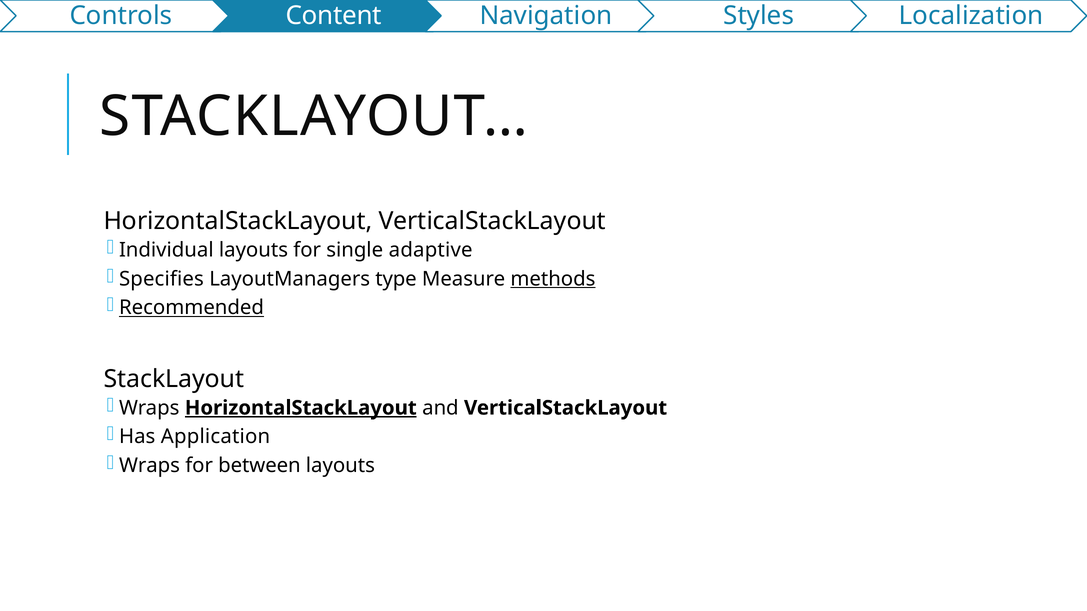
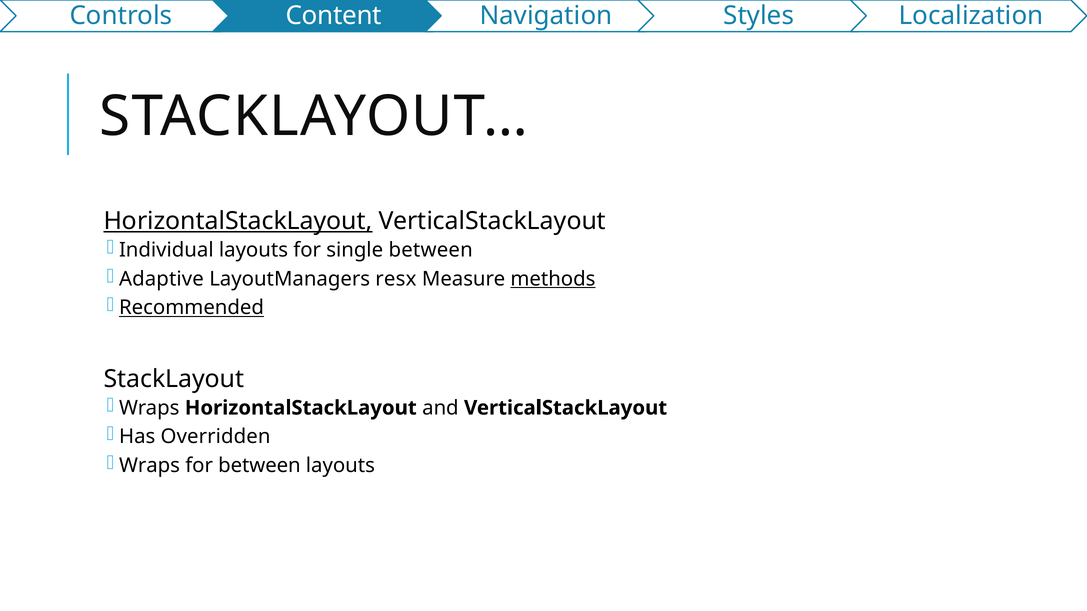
HorizontalStackLayout at (238, 221) underline: none -> present
single adaptive: adaptive -> between
Specifies: Specifies -> Adaptive
type: type -> resx
HorizontalStackLayout at (301, 408) underline: present -> none
Application: Application -> Overridden
